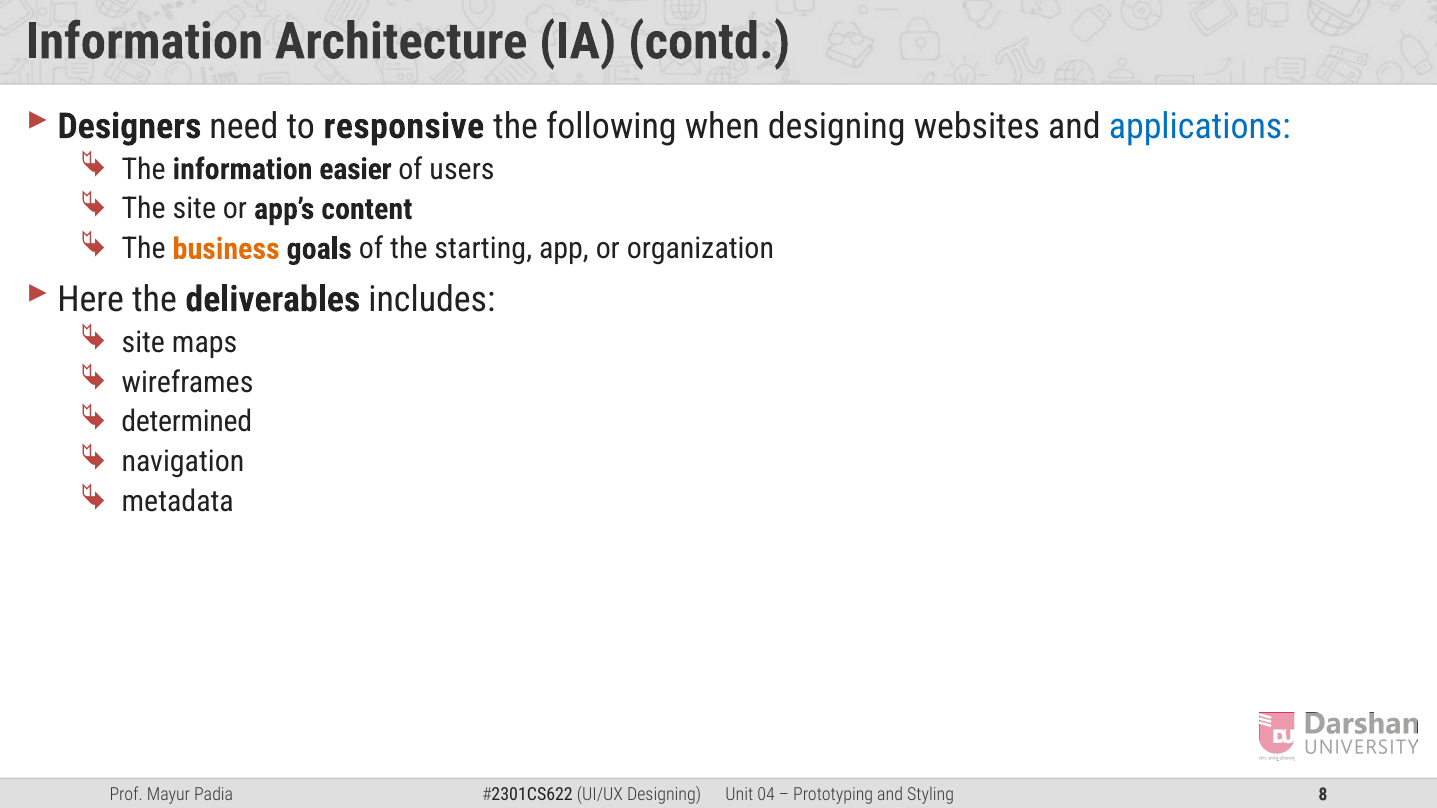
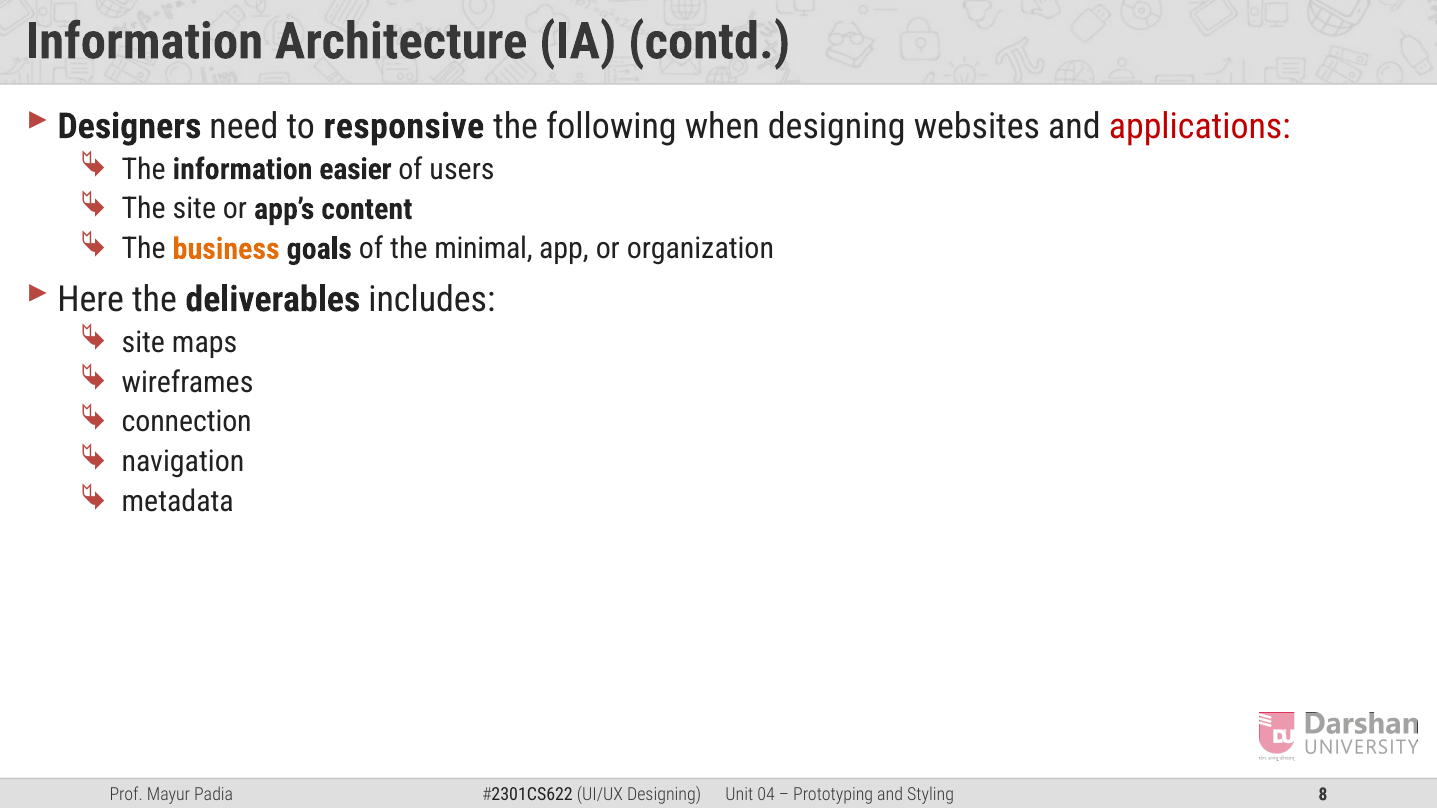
applications colour: blue -> red
starting: starting -> minimal
determined: determined -> connection
